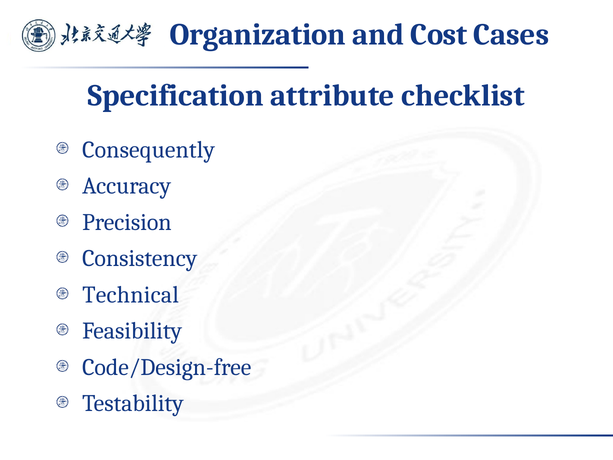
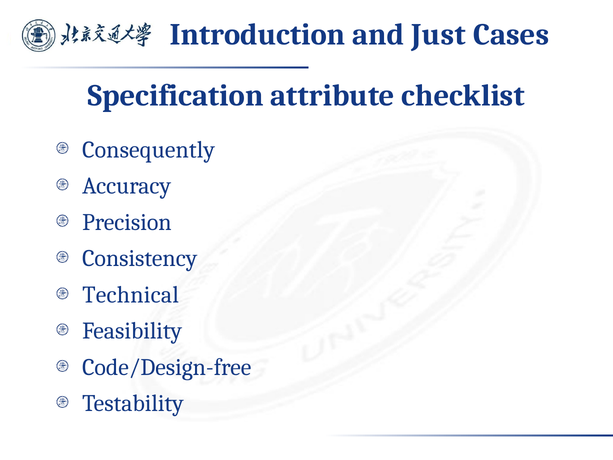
Organization: Organization -> Introduction
Cost: Cost -> Just
